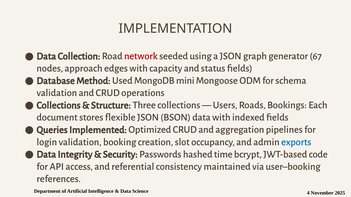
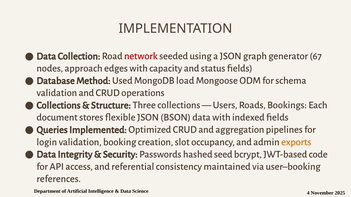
mini: mini -> load
exports colour: blue -> orange
time: time -> seed
